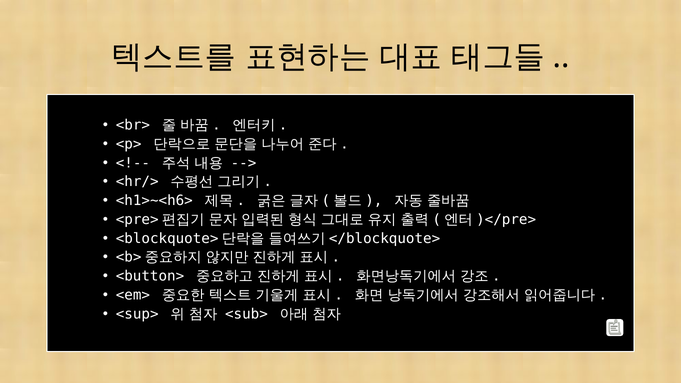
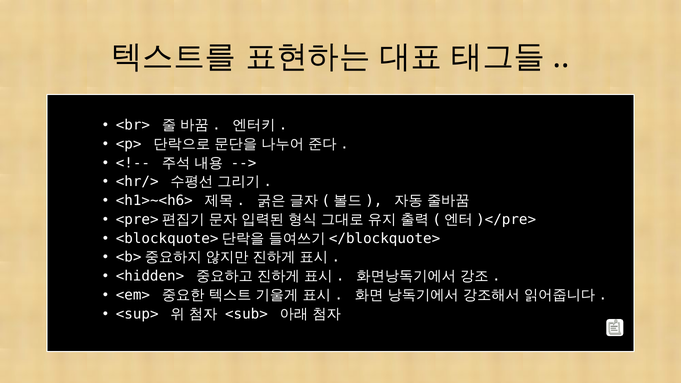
<button>: <button> -> <hidden>
